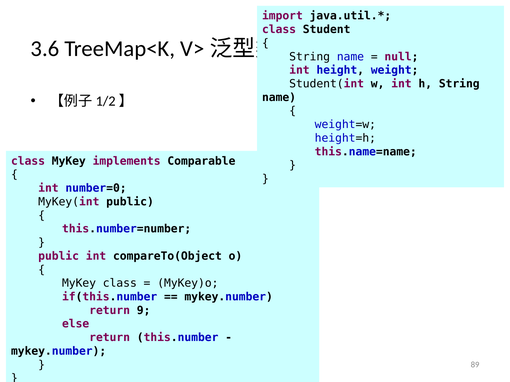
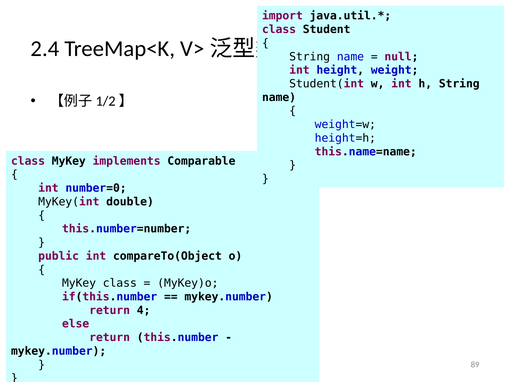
3.6: 3.6 -> 2.4
MyKey(int public: public -> double
9: 9 -> 4
